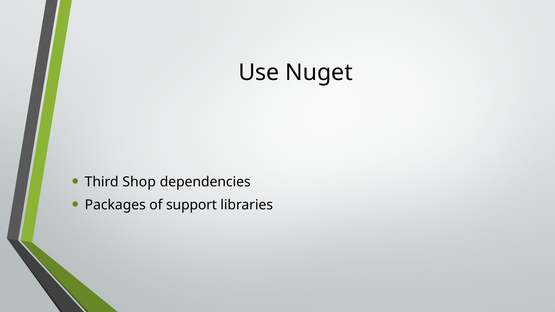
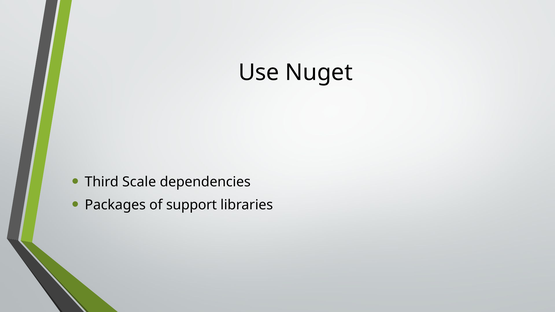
Shop: Shop -> Scale
